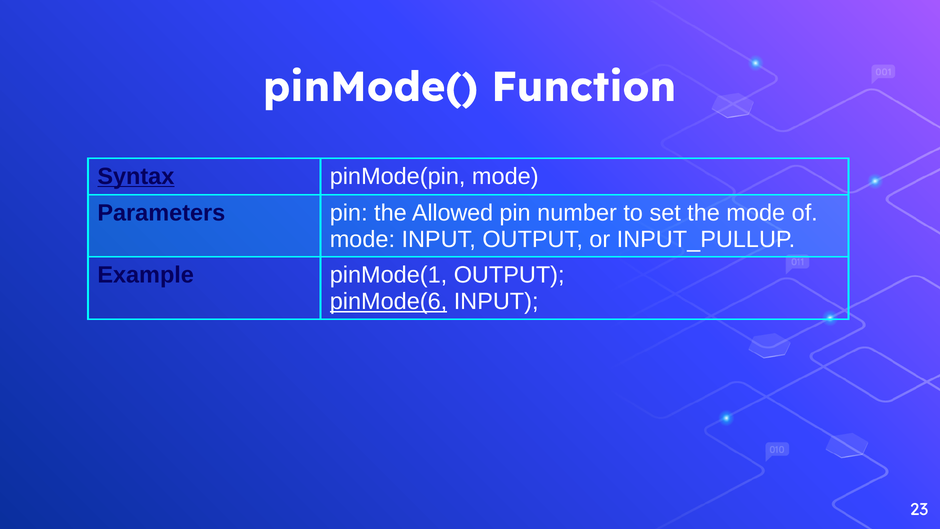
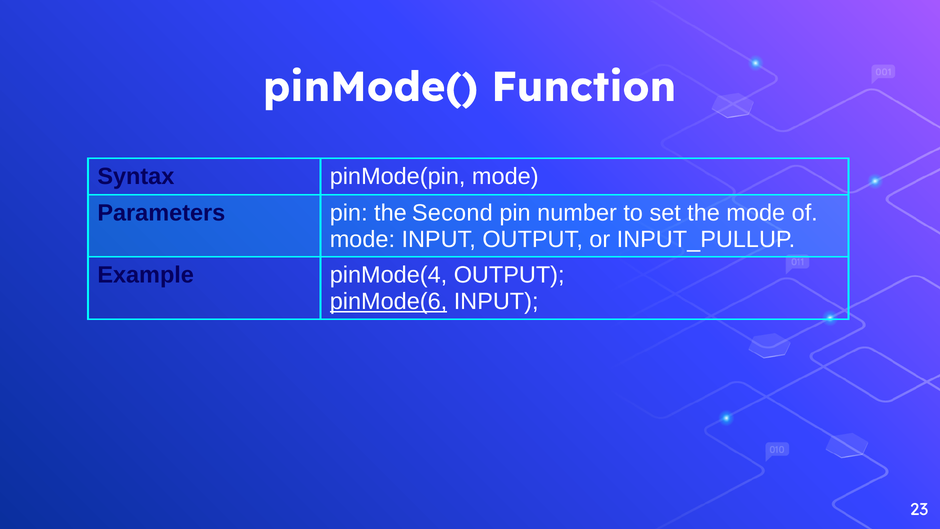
Syntax underline: present -> none
Allowed: Allowed -> Second
pinMode(1: pinMode(1 -> pinMode(4
